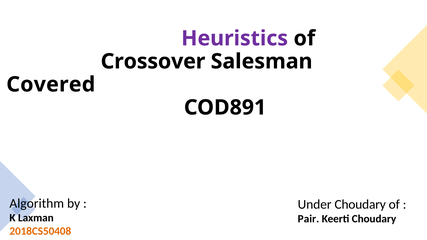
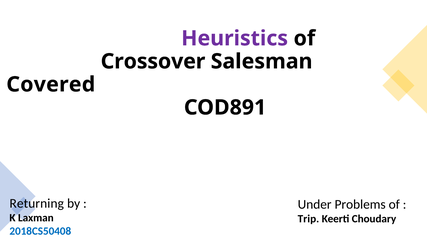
Algorithm: Algorithm -> Returning
Under Choudary: Choudary -> Problems
Pair: Pair -> Trip
2018CS50408 colour: orange -> blue
